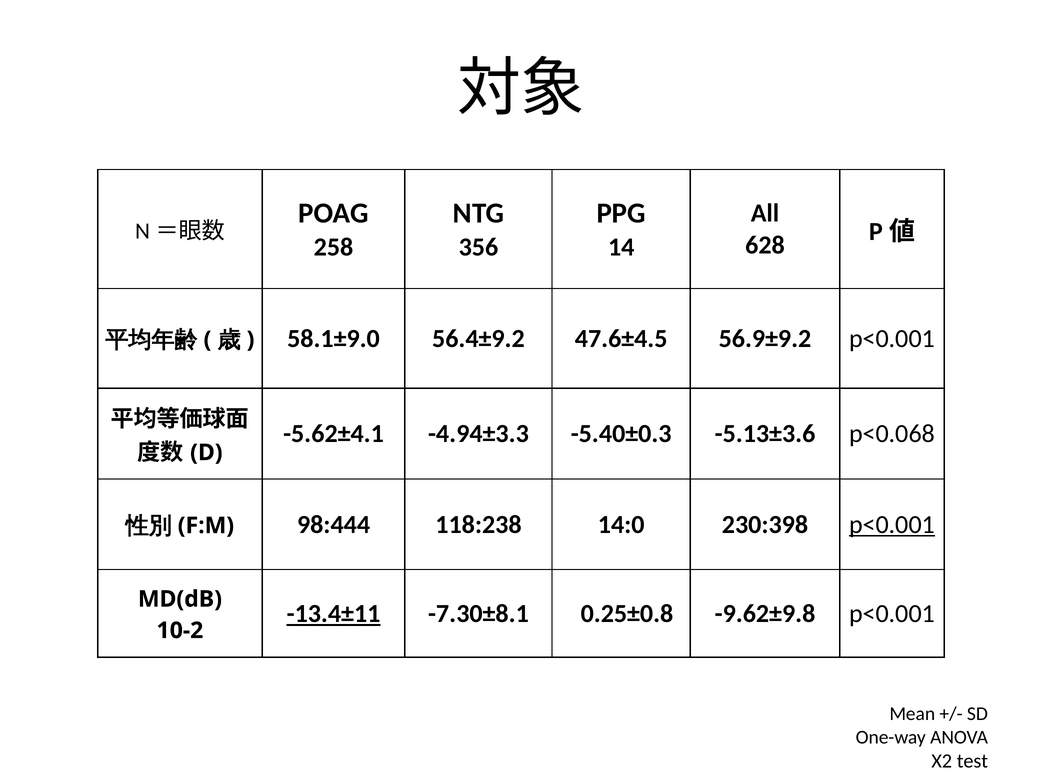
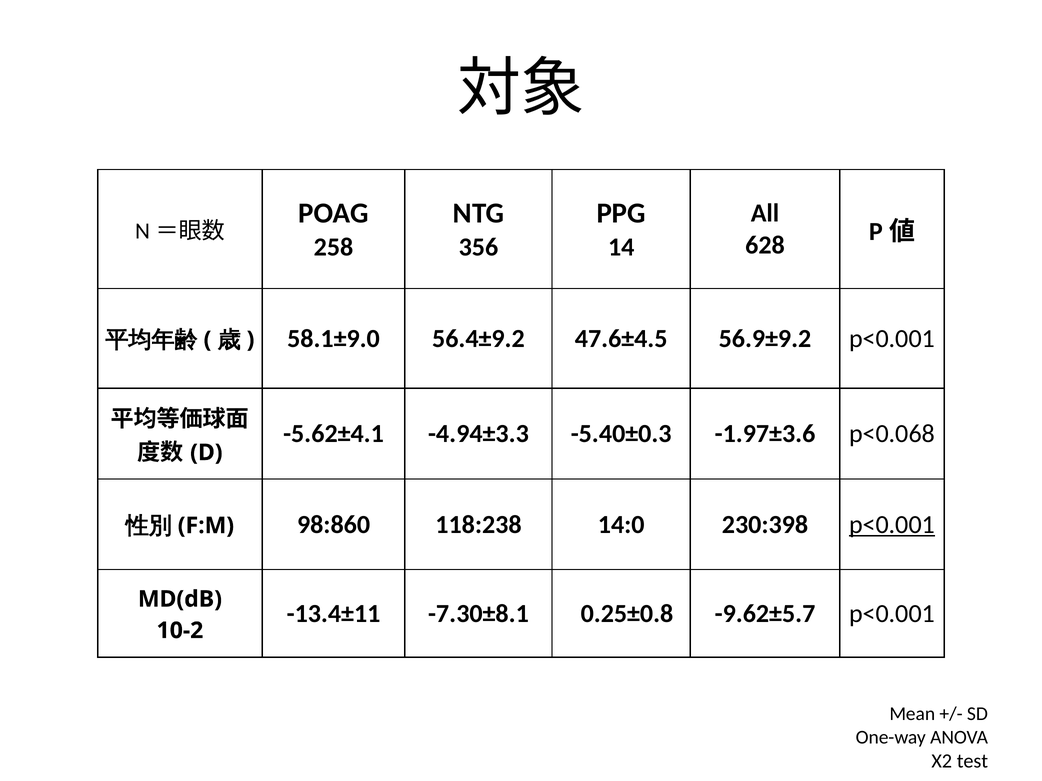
-5.13±3.6: -5.13±3.6 -> -1.97±3.6
98:444: 98:444 -> 98:860
-13.4±11 underline: present -> none
-9.62±9.8: -9.62±9.8 -> -9.62±5.7
